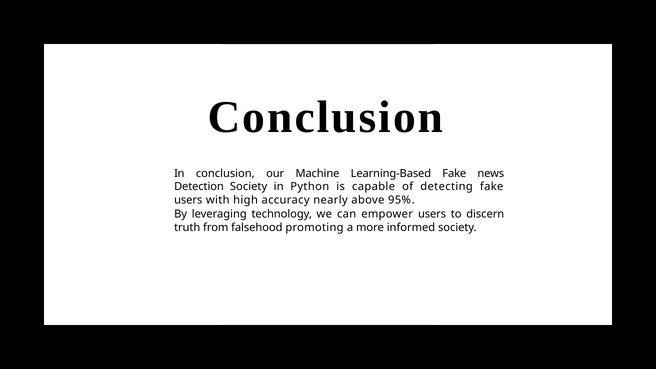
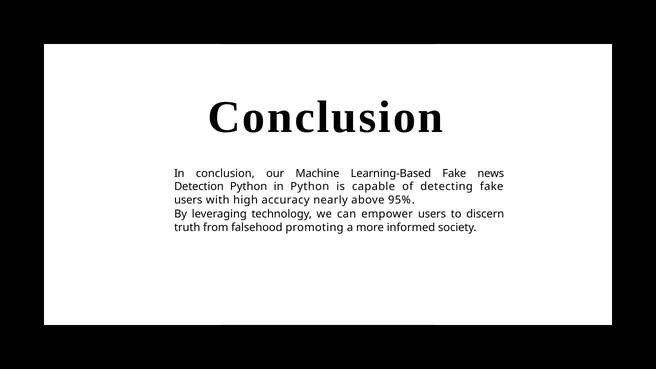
Detection Society: Society -> Python
